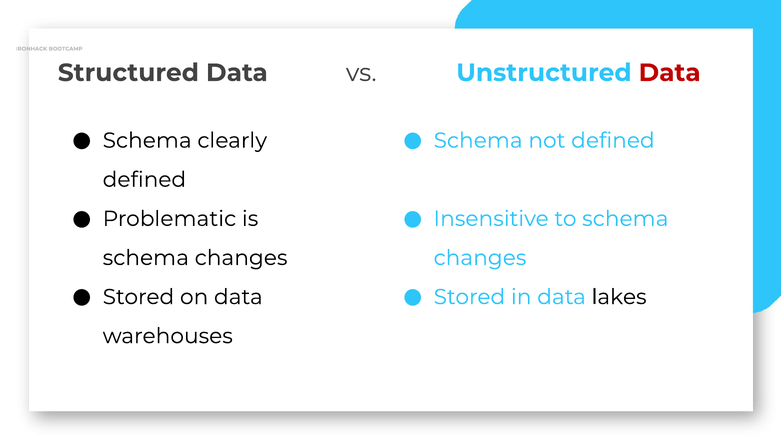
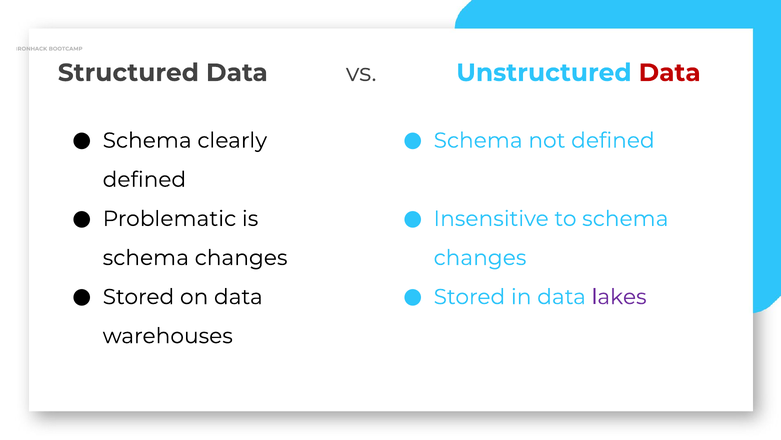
lakes colour: black -> purple
